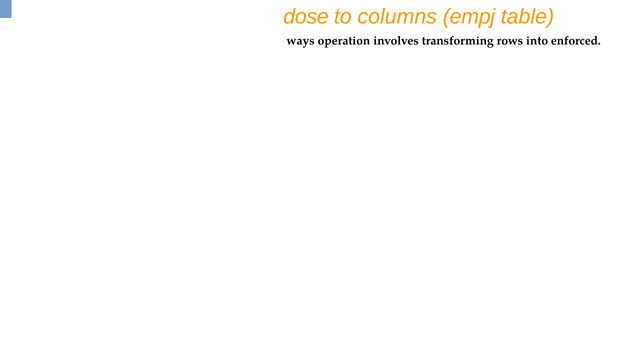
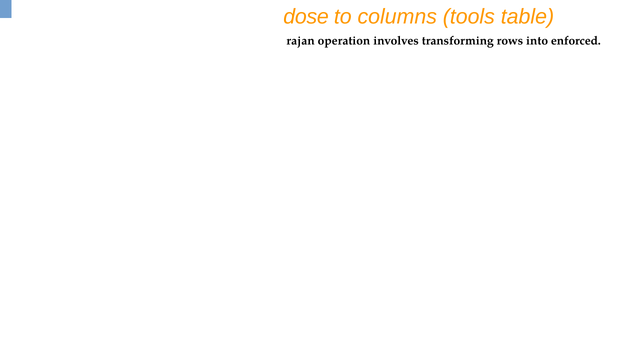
empj: empj -> tools
ways: ways -> rajan
